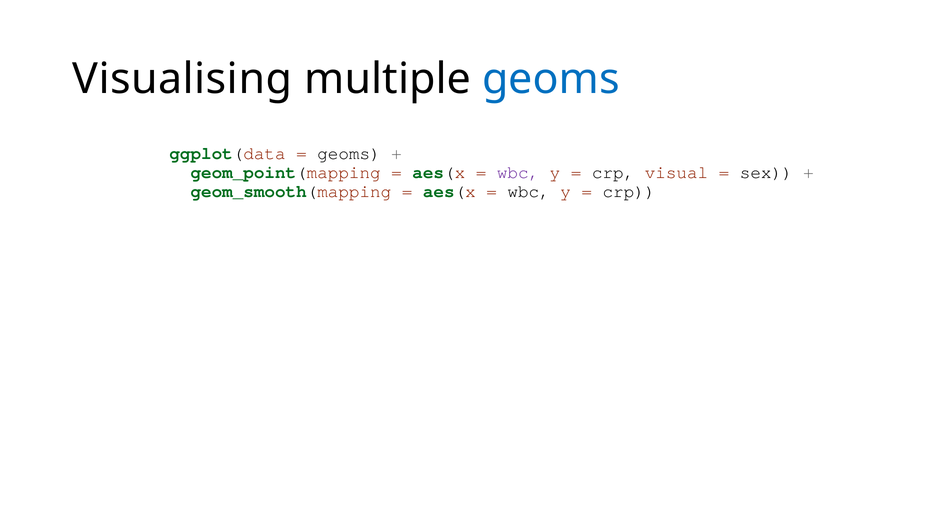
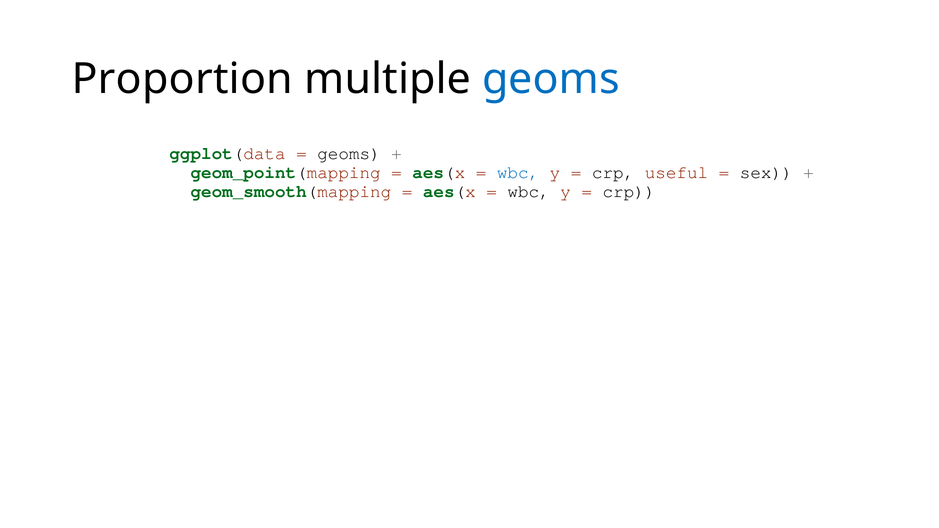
Visualising: Visualising -> Proportion
wbc at (518, 173) colour: purple -> blue
visual: visual -> useful
